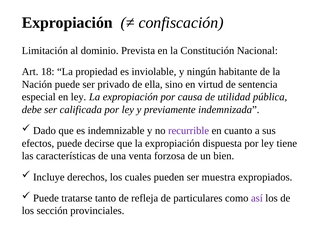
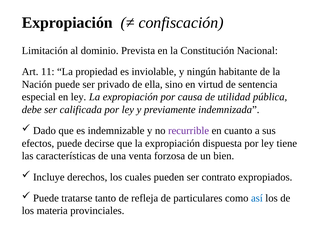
18: 18 -> 11
muestra: muestra -> contrato
así colour: purple -> blue
sección: sección -> materia
